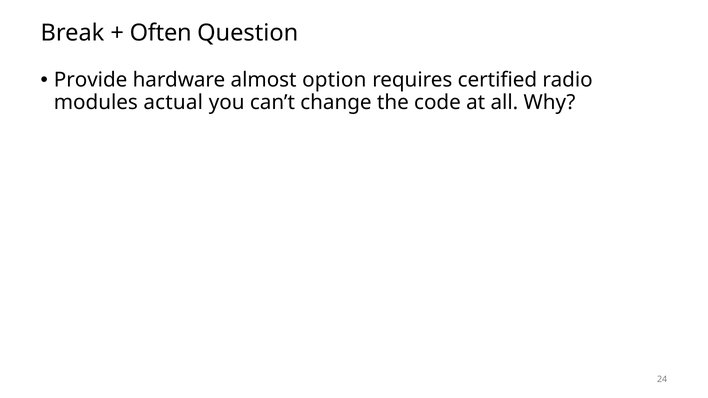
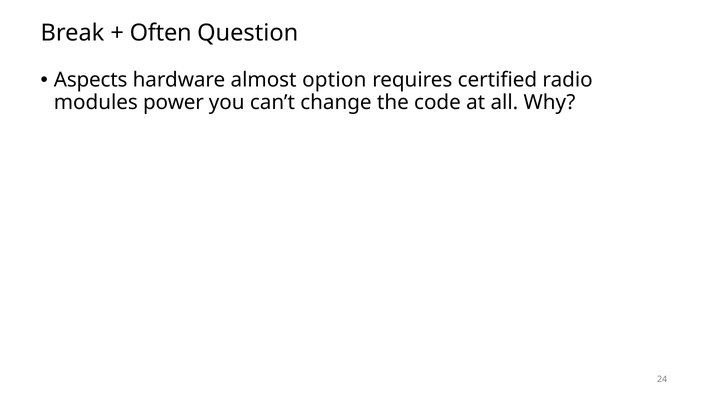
Provide: Provide -> Aspects
actual: actual -> power
